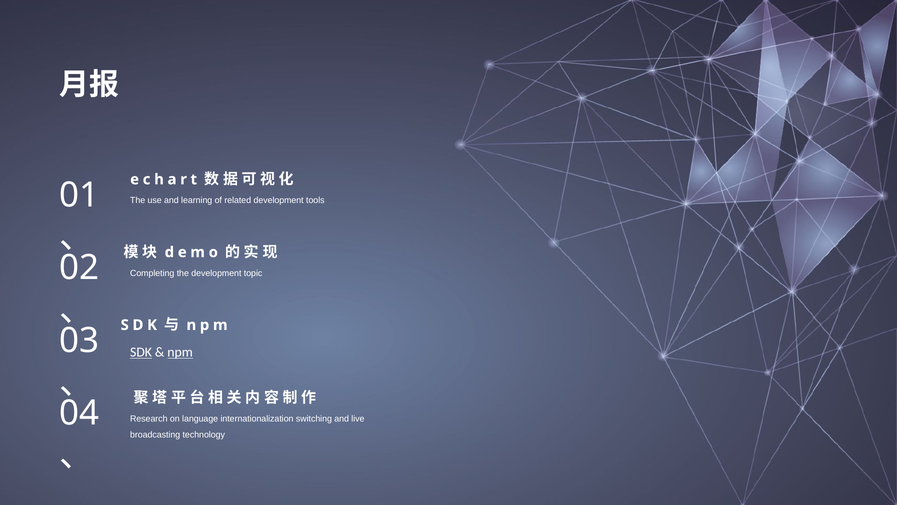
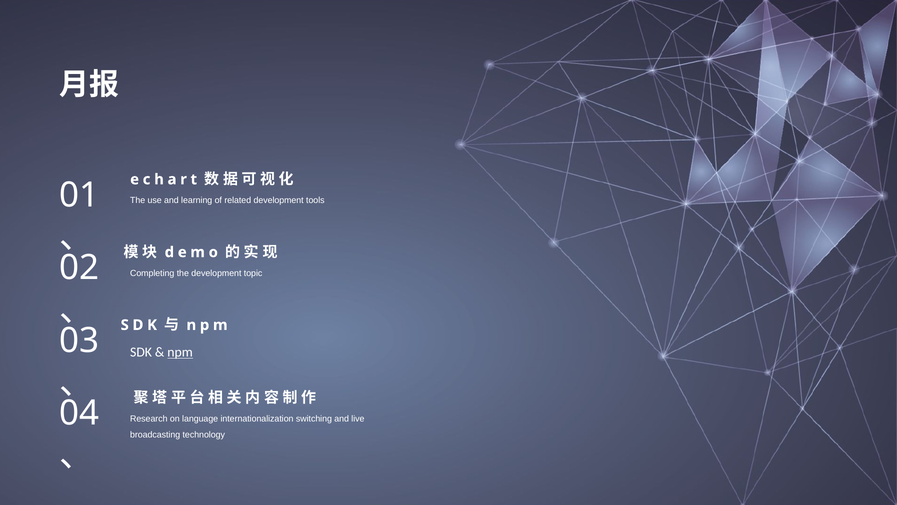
SDK at (141, 352) underline: present -> none
